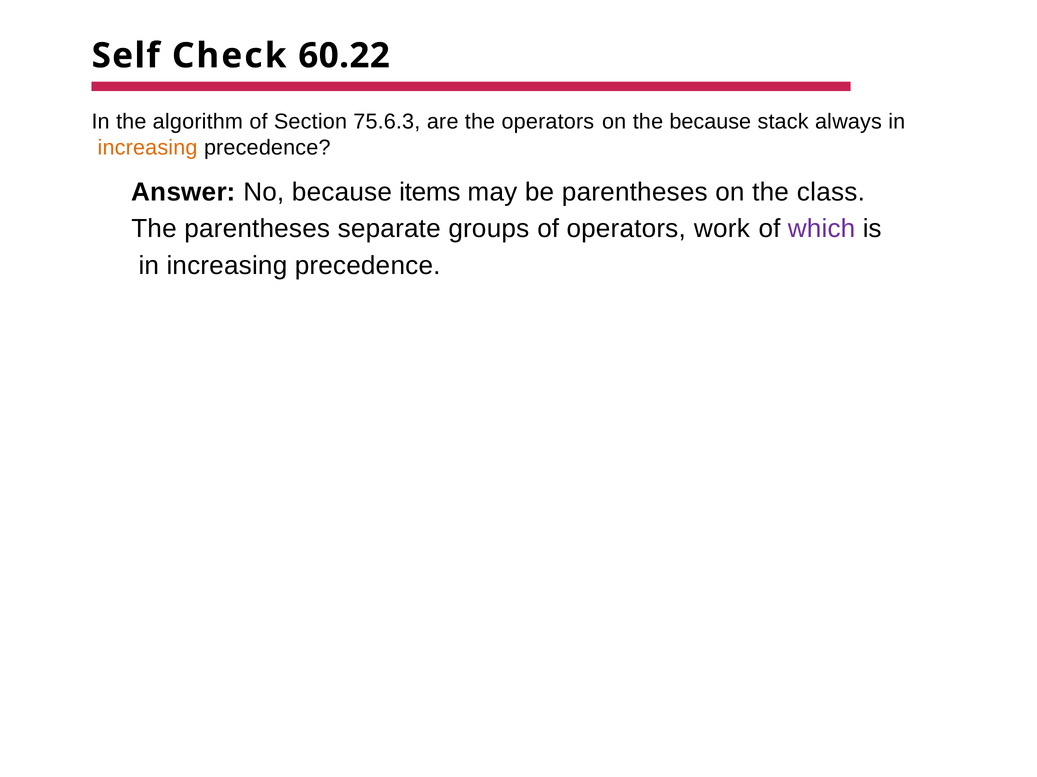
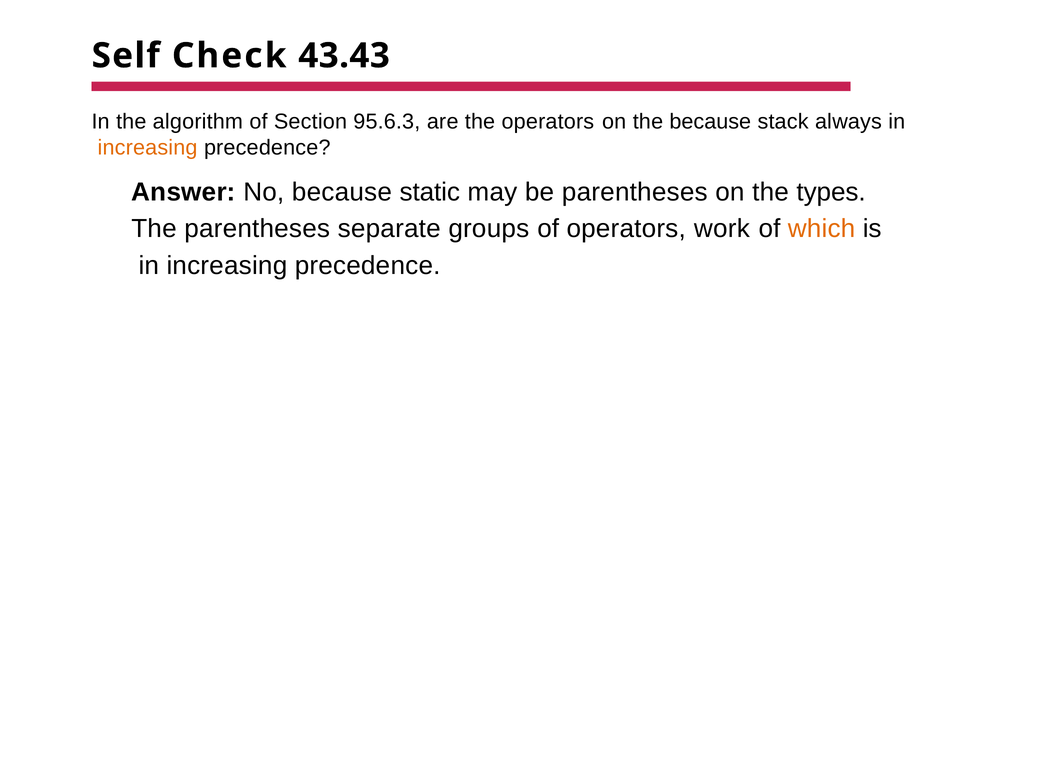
60.22: 60.22 -> 43.43
75.6.3: 75.6.3 -> 95.6.3
items: items -> static
class: class -> types
which colour: purple -> orange
